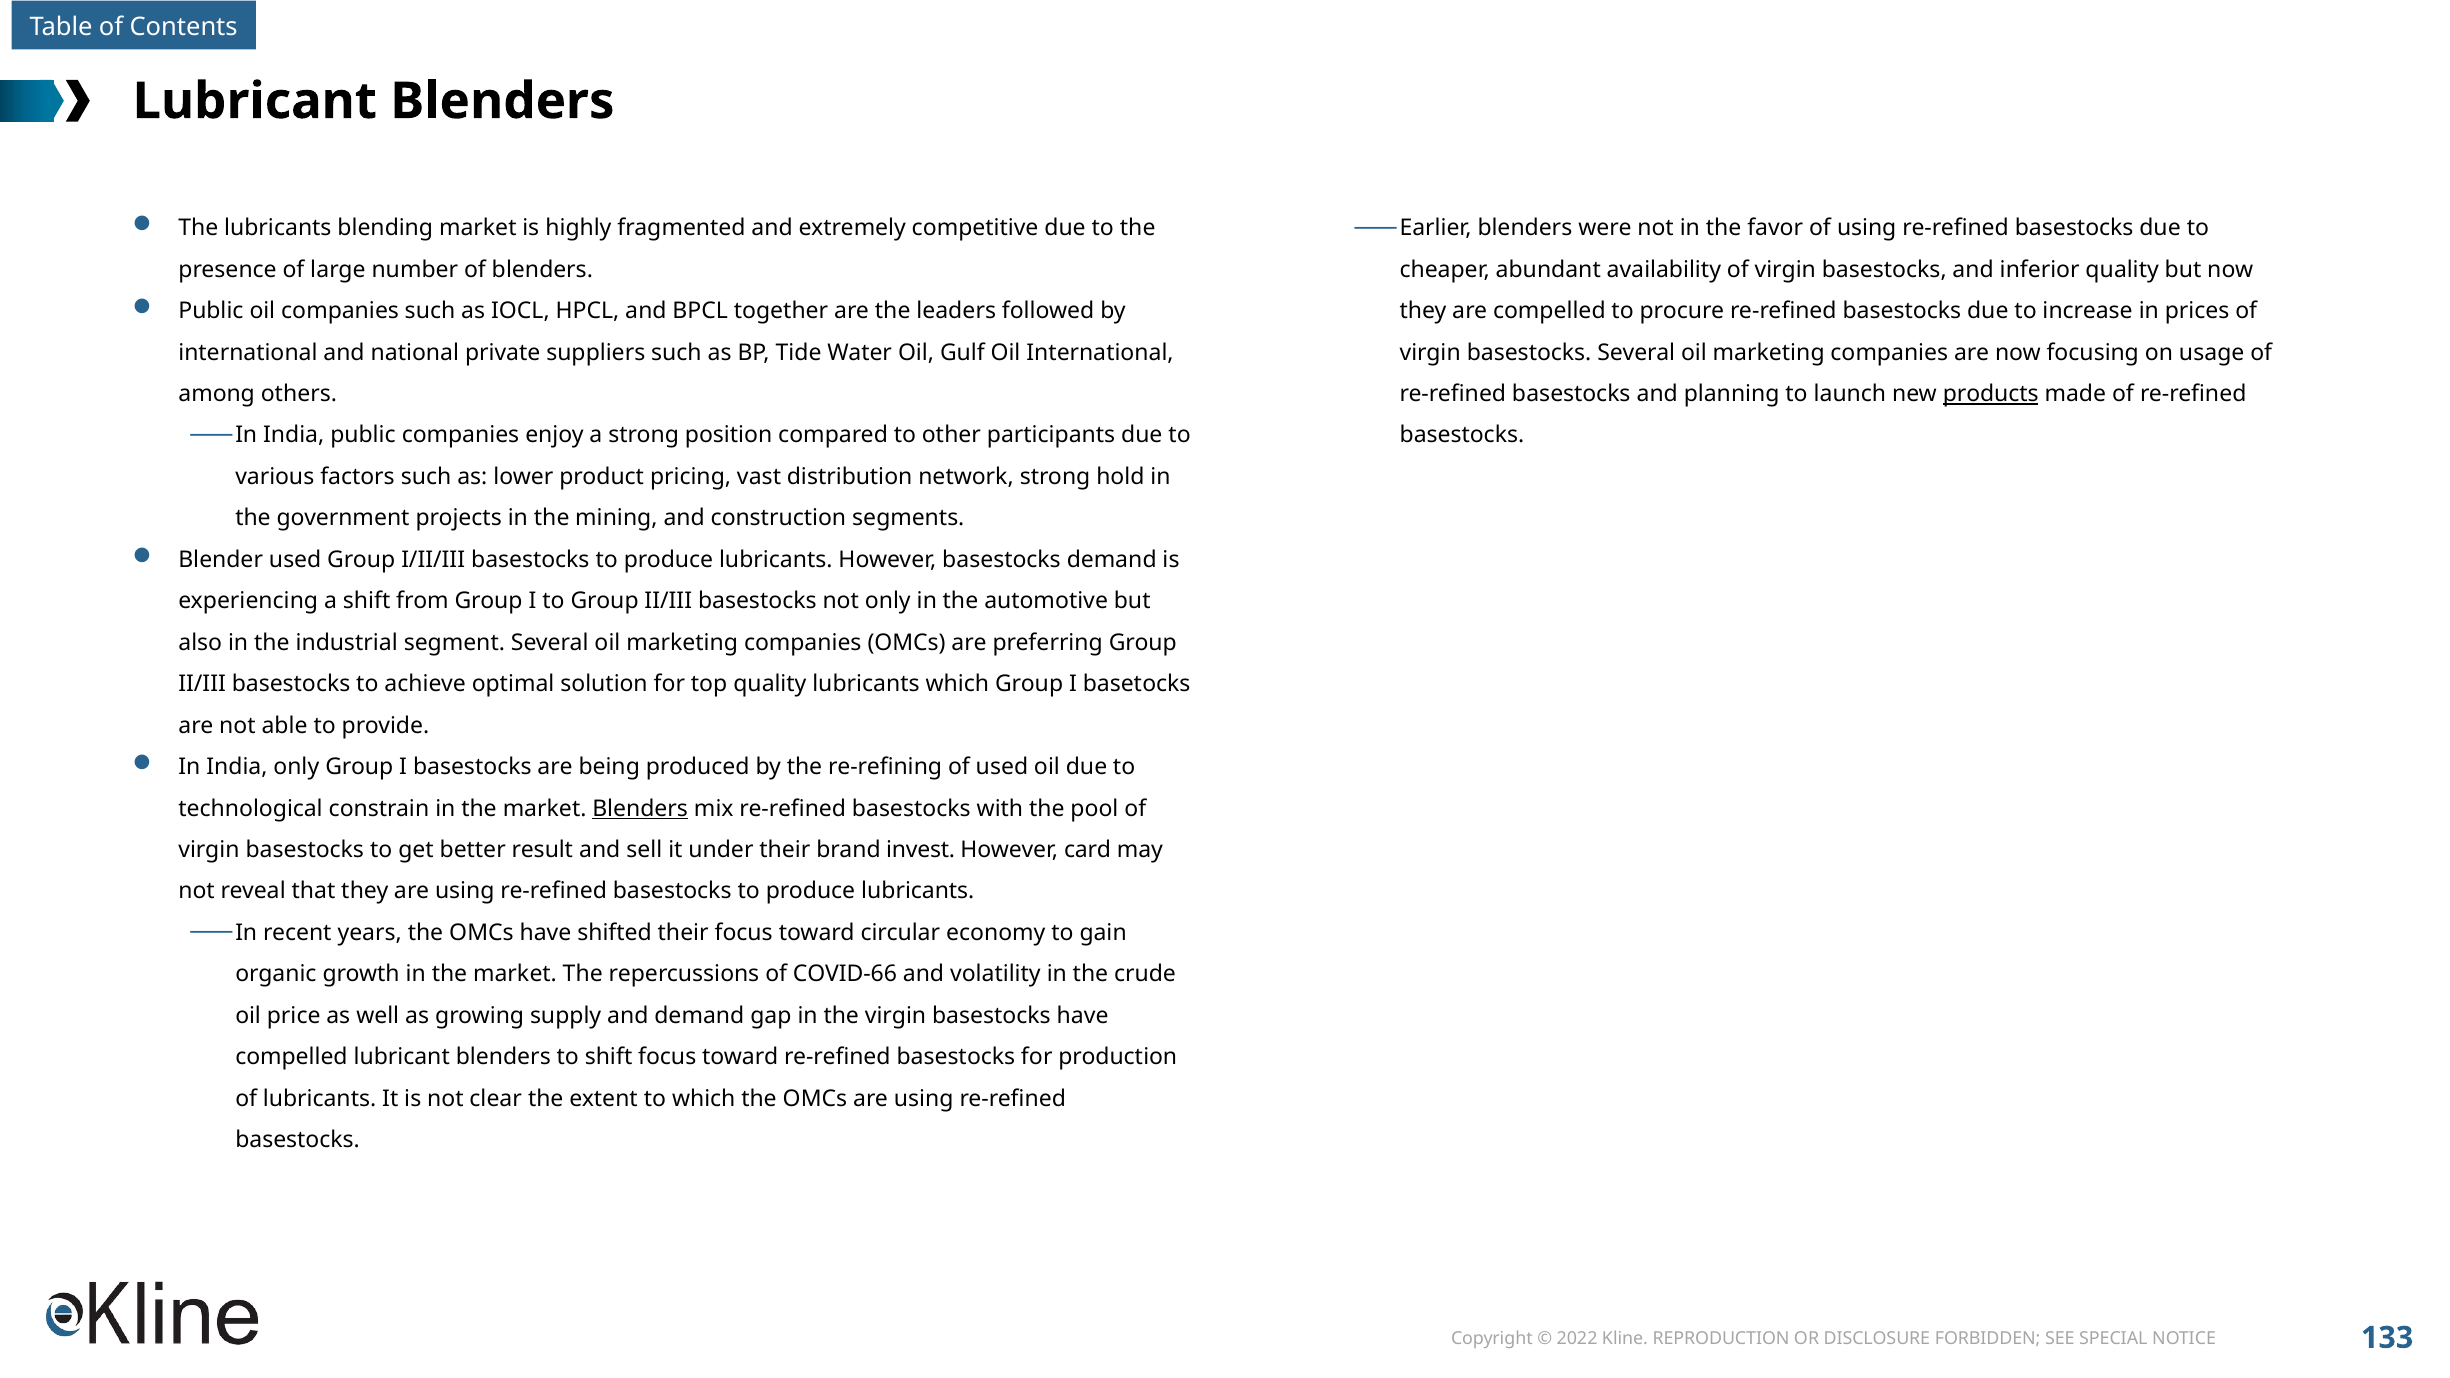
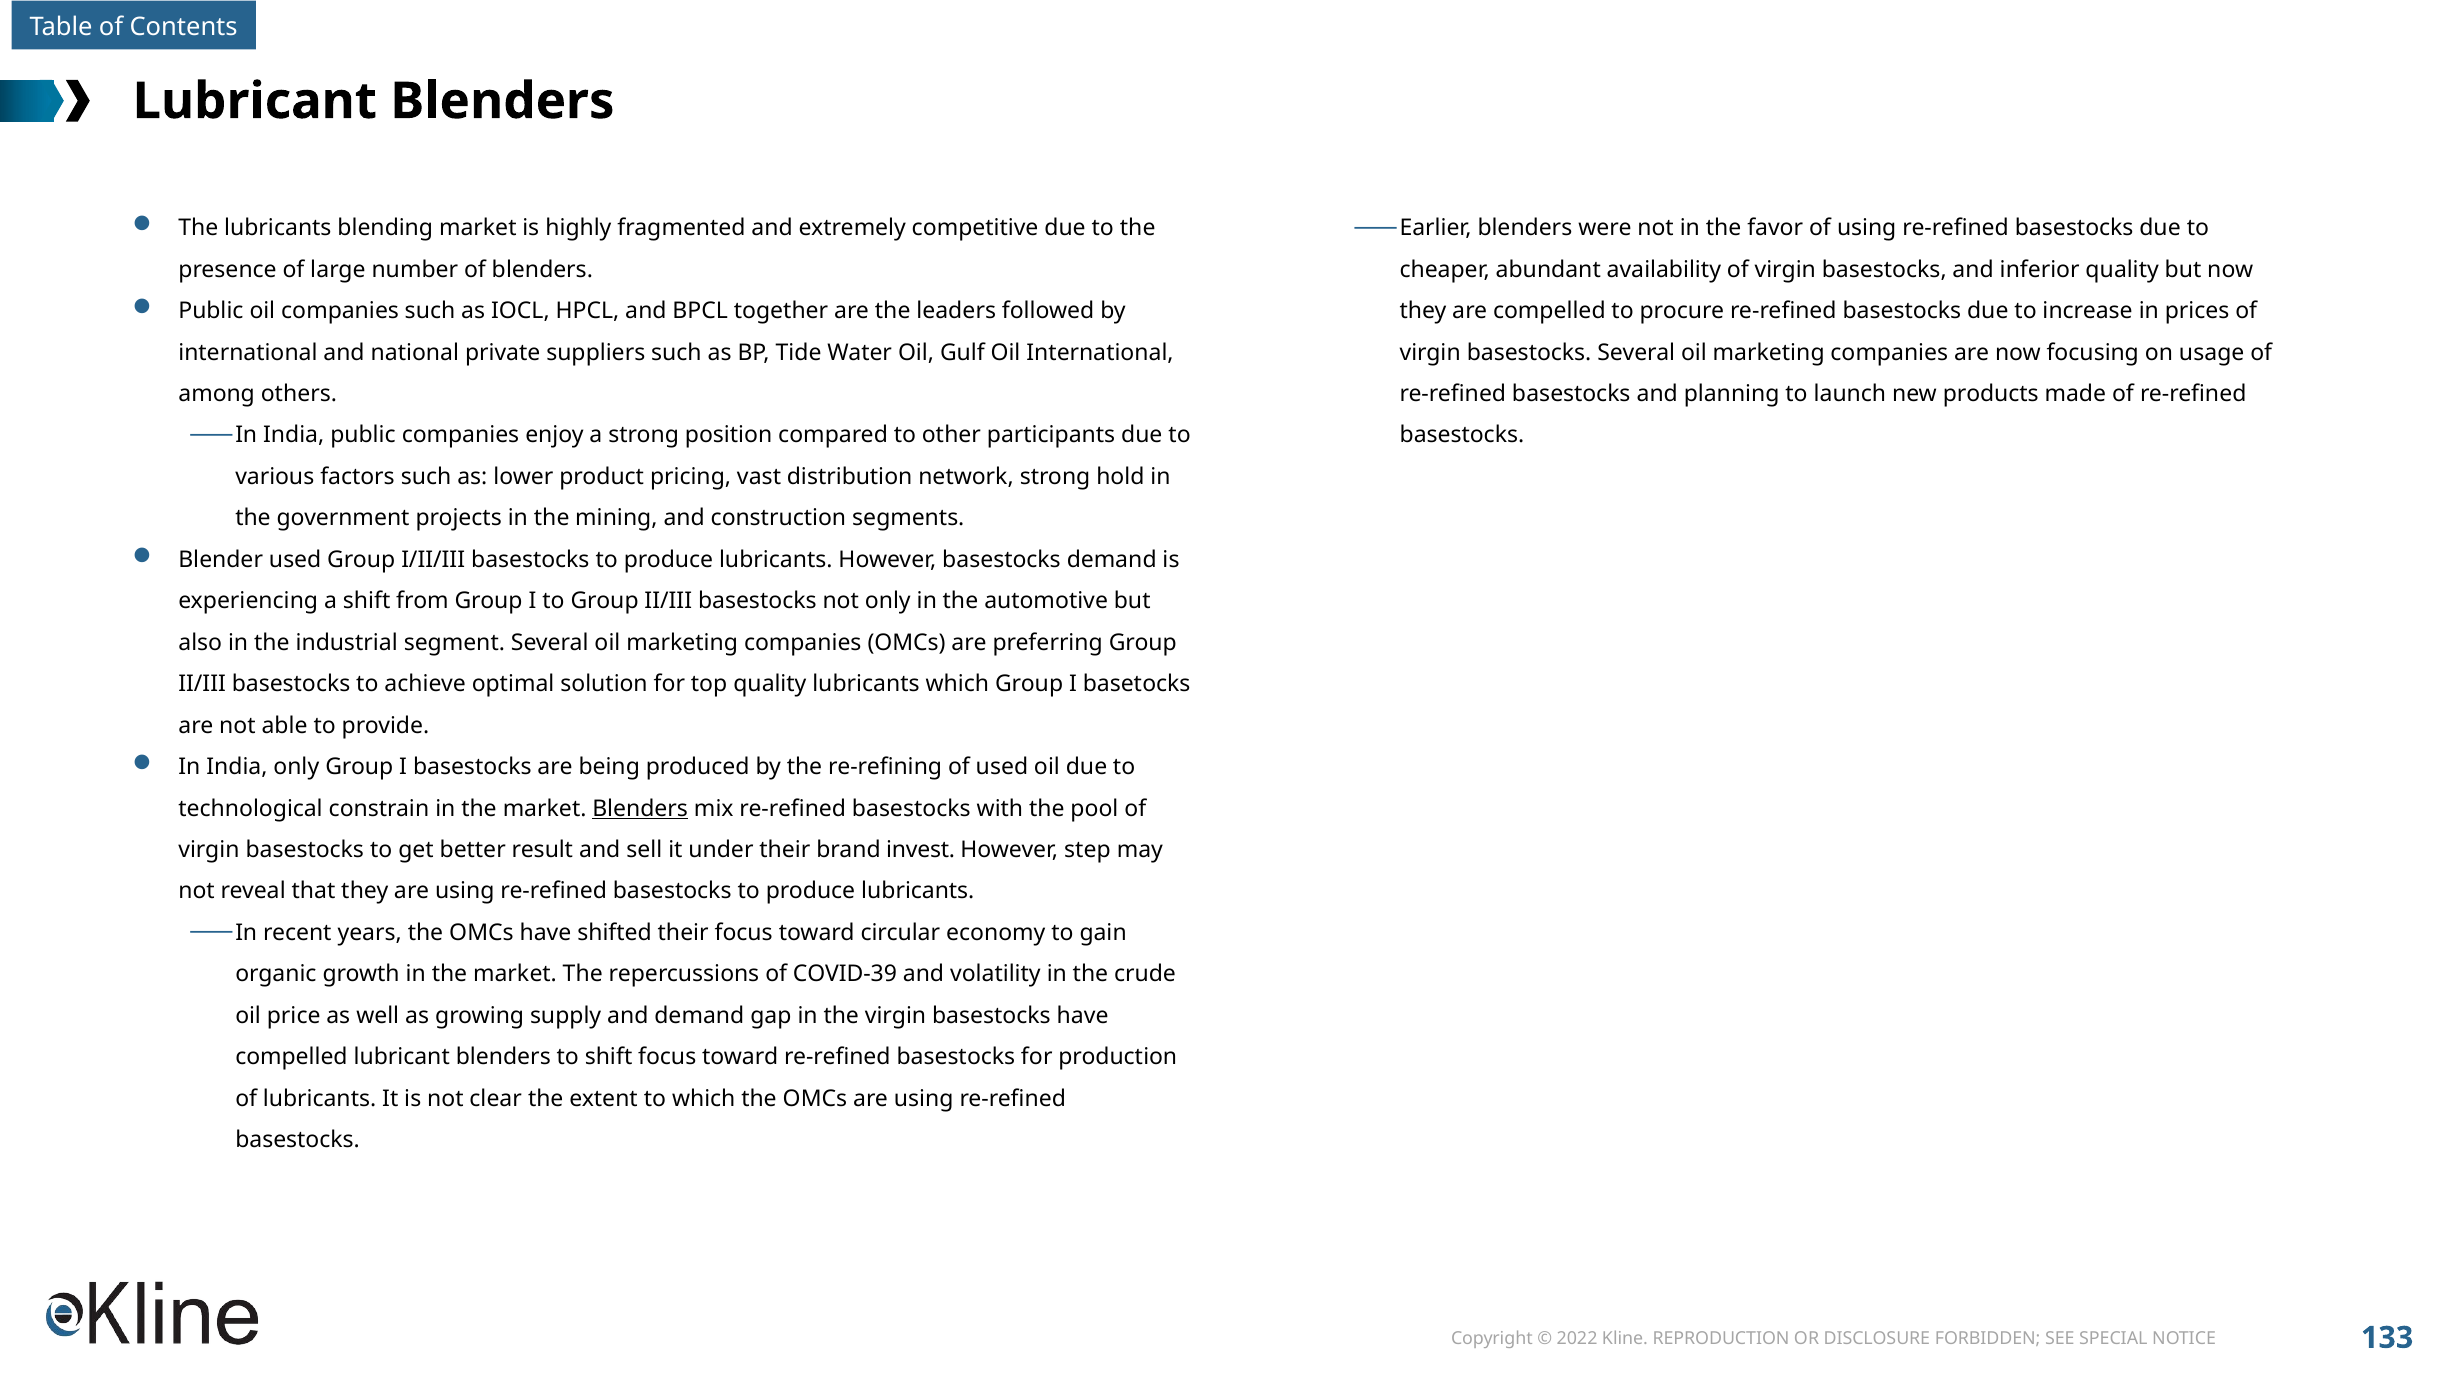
products underline: present -> none
card: card -> step
COVID-66: COVID-66 -> COVID-39
